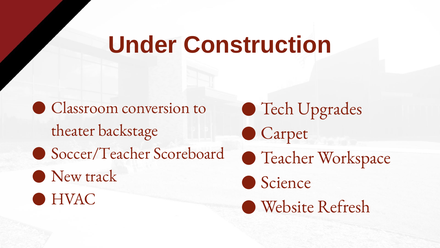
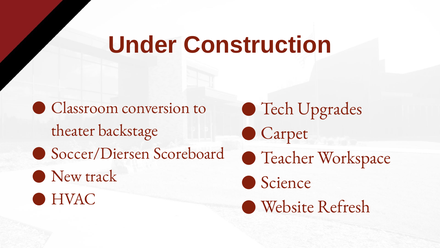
Soccer/Teacher: Soccer/Teacher -> Soccer/Diersen
